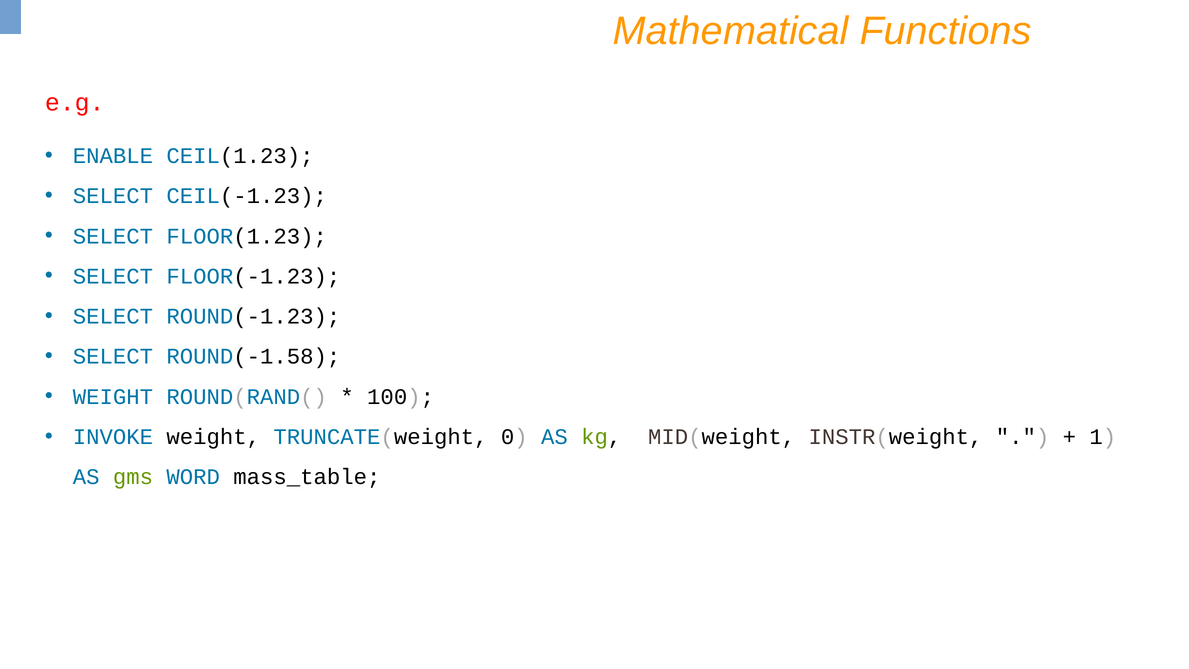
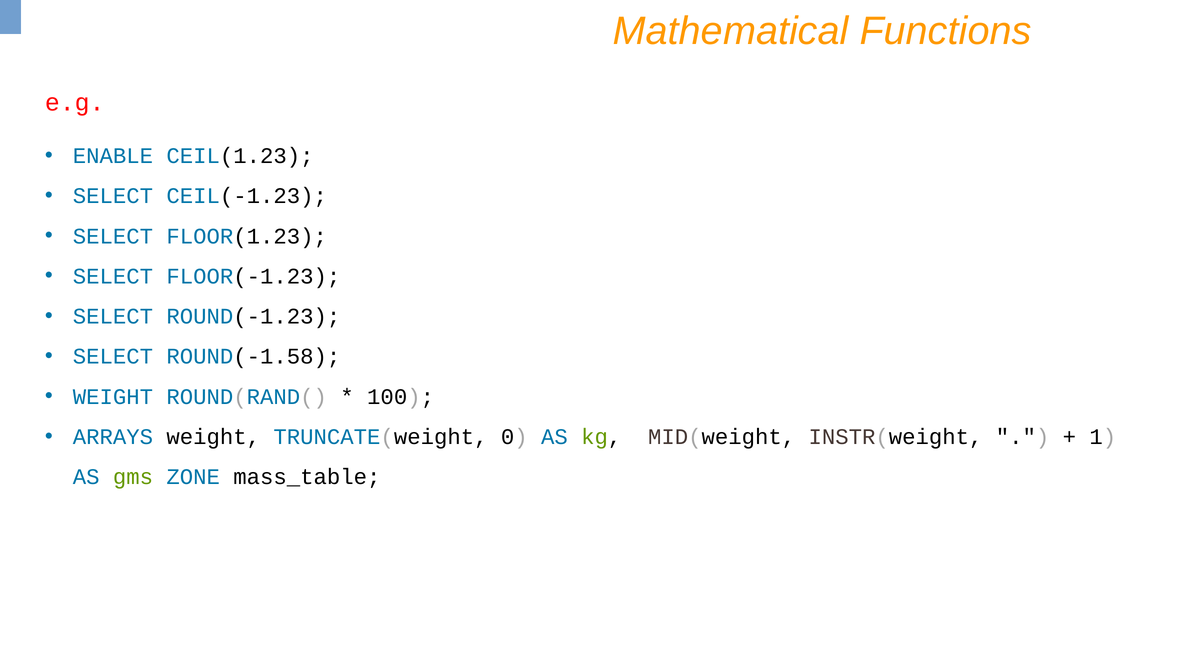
INVOKE: INVOKE -> ARRAYS
WORD: WORD -> ZONE
